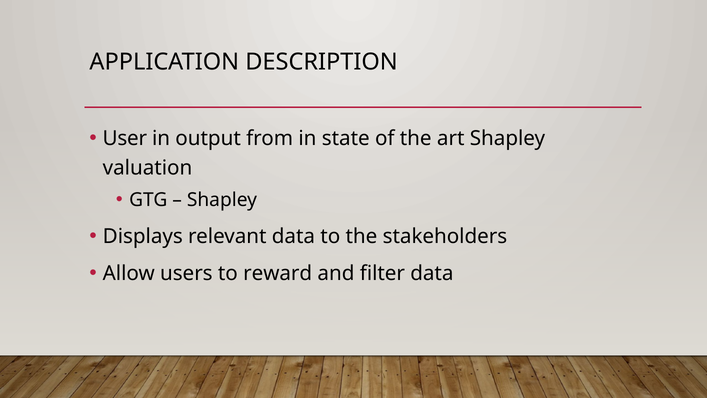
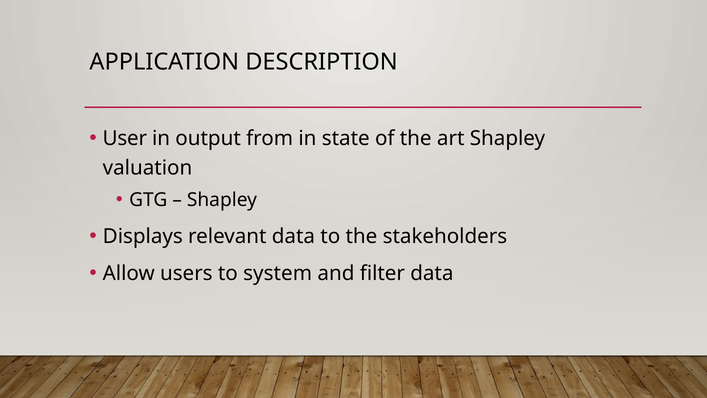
reward: reward -> system
